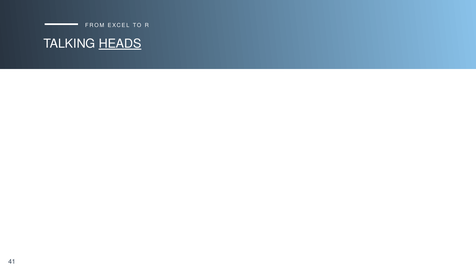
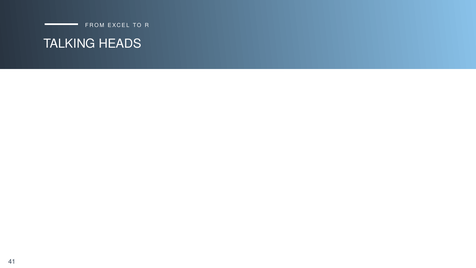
HEADS underline: present -> none
